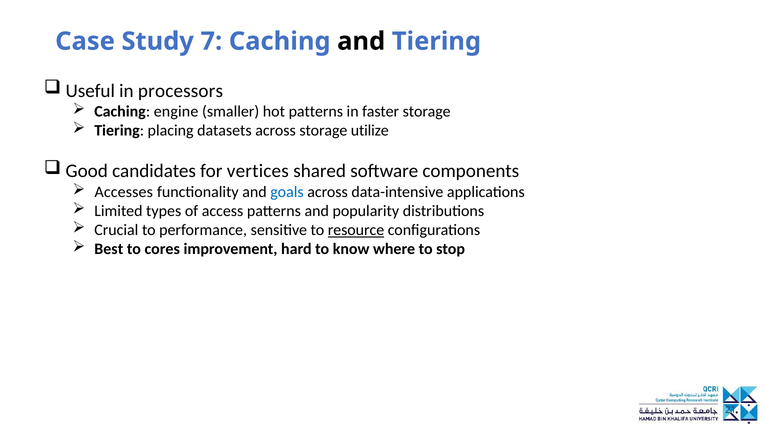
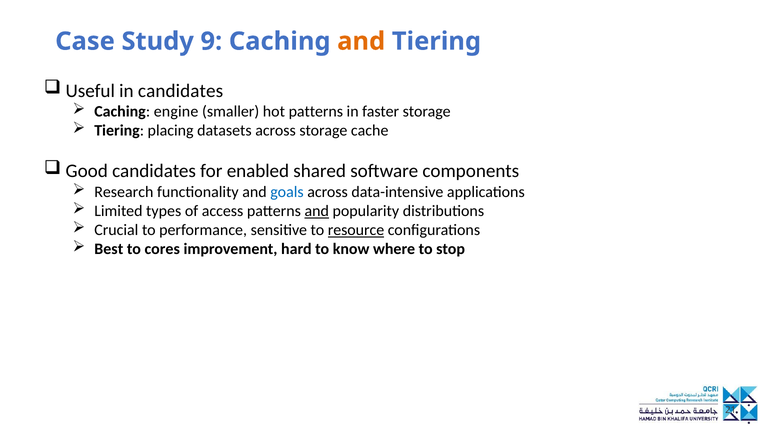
7: 7 -> 9
and at (361, 41) colour: black -> orange
in processors: processors -> candidates
utilize: utilize -> cache
vertices: vertices -> enabled
Accesses: Accesses -> Research
and at (317, 211) underline: none -> present
